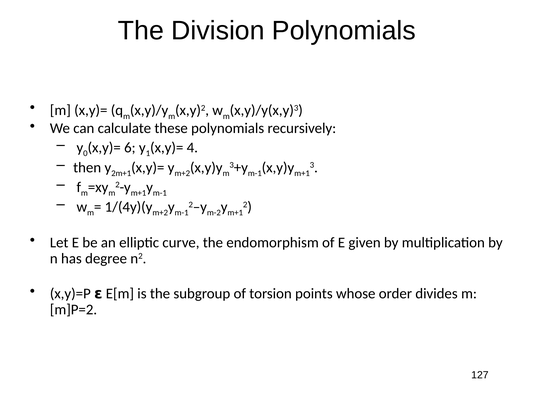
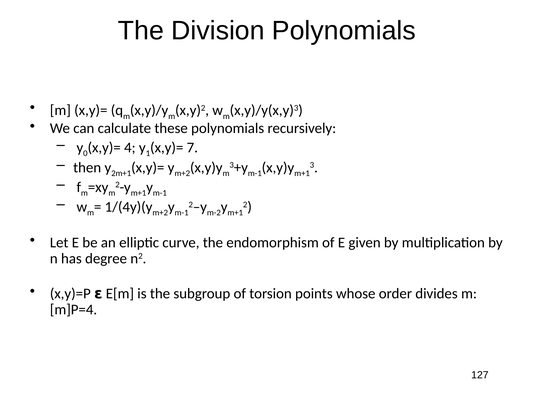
6: 6 -> 4
4: 4 -> 7
m]P=2: m]P=2 -> m]P=4
